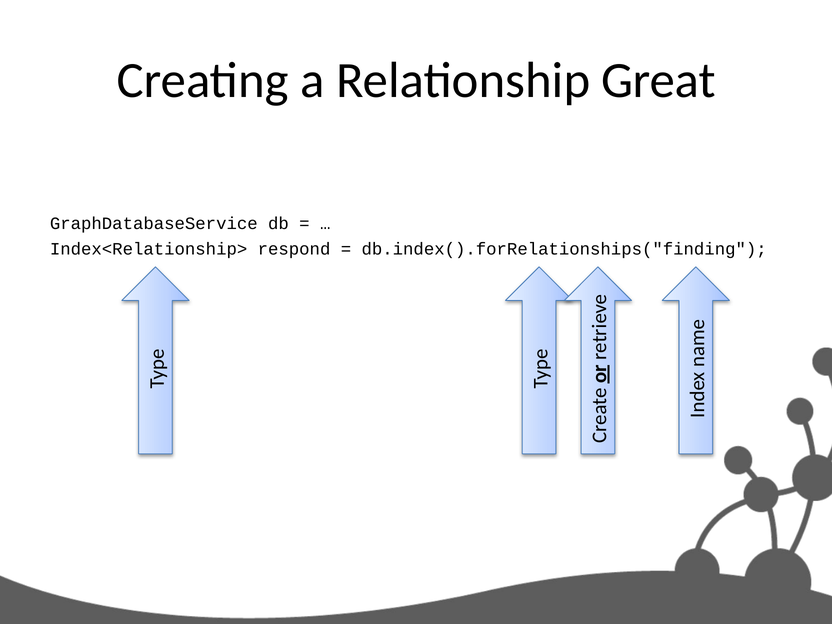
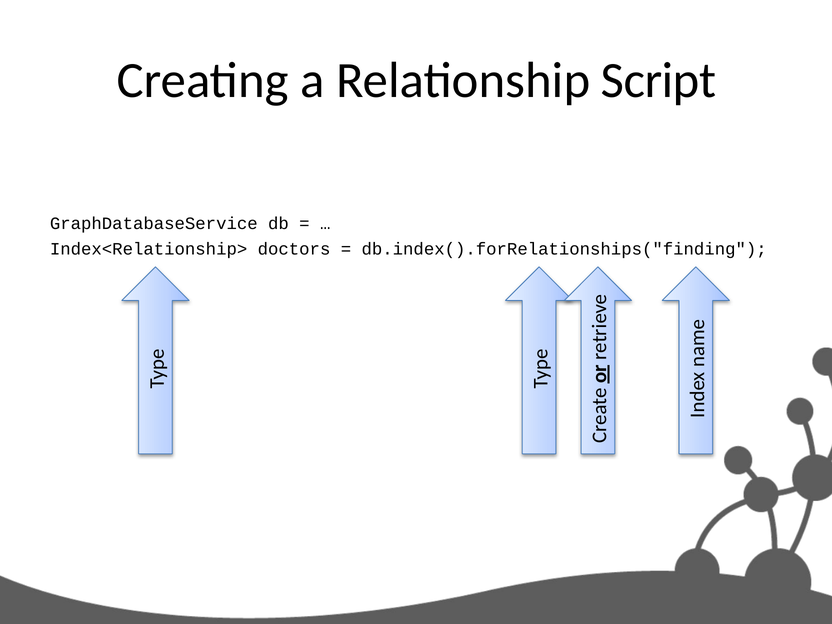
Great: Great -> Script
respond: respond -> doctors
